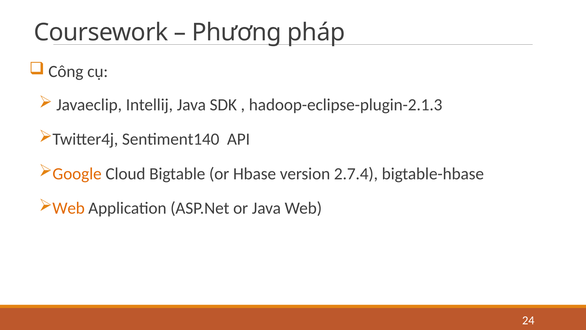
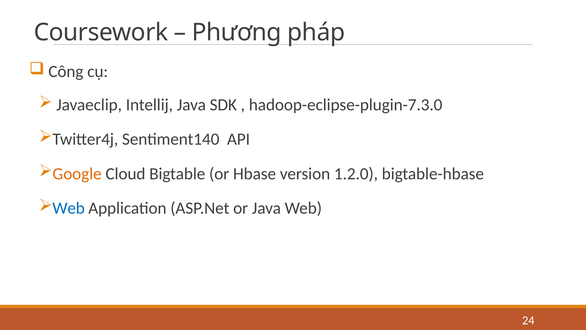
hadoop-eclipse-plugin-2.1.3: hadoop-eclipse-plugin-2.1.3 -> hadoop-eclipse-plugin-7.3.0
2.7.4: 2.7.4 -> 1.2.0
Web at (69, 208) colour: orange -> blue
